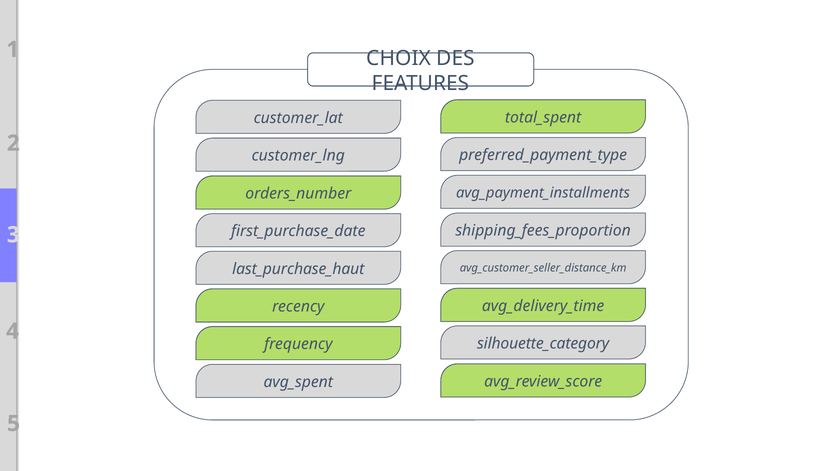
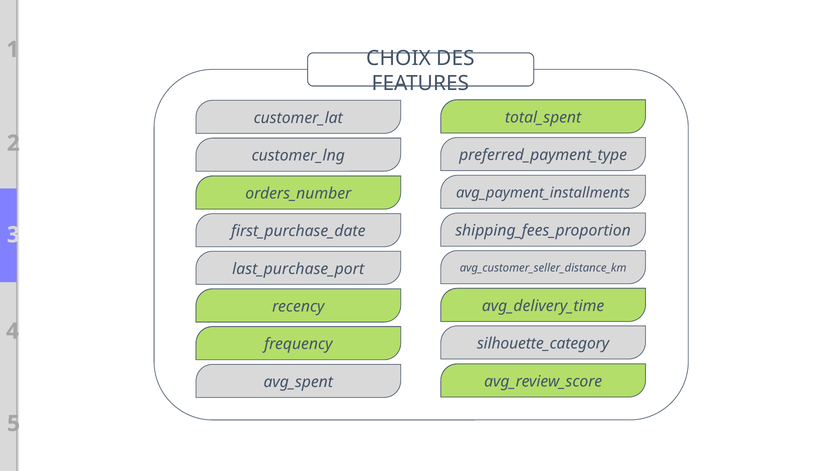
last_purchase_haut: last_purchase_haut -> last_purchase_port
